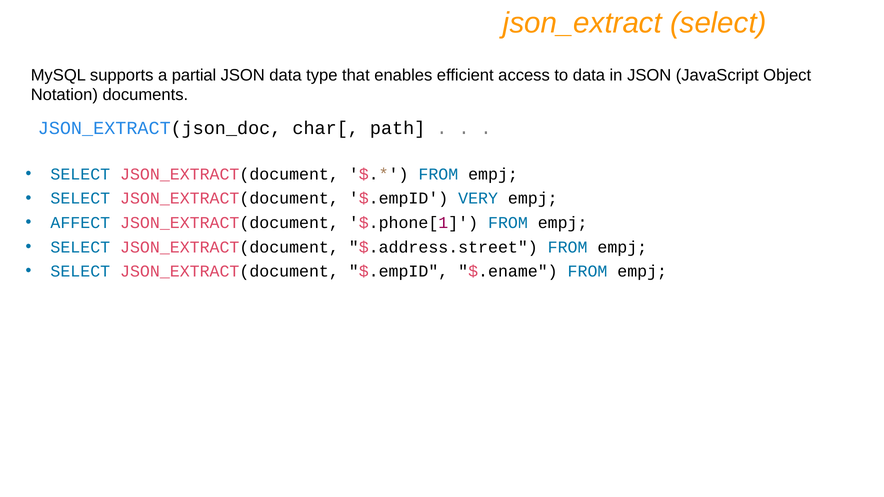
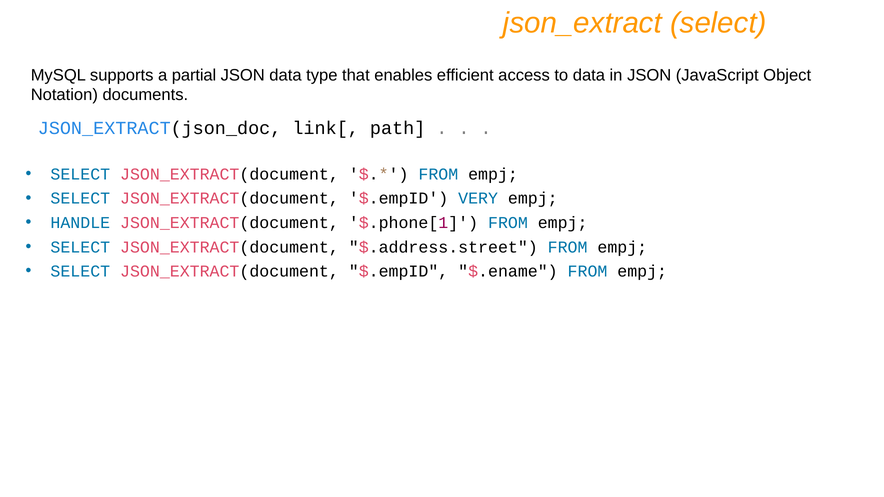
char[: char[ -> link[
AFFECT: AFFECT -> HANDLE
